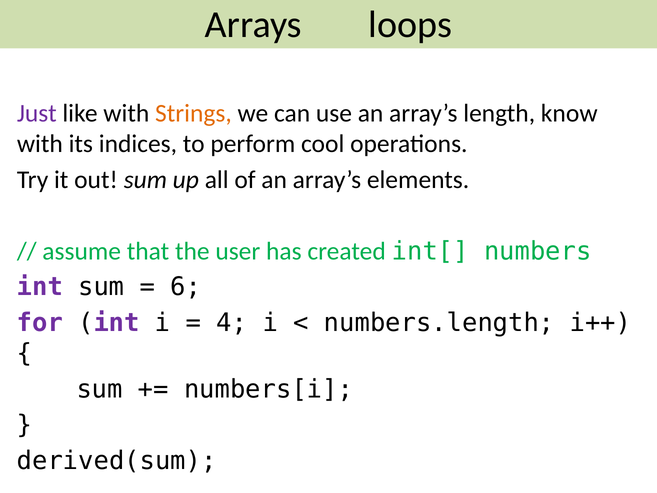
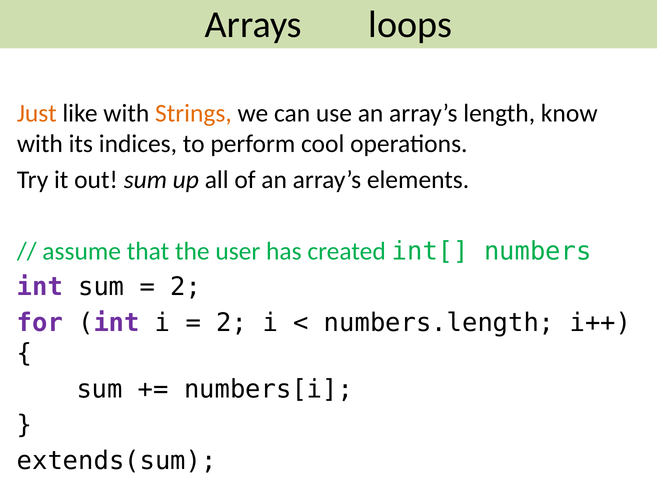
Just colour: purple -> orange
6 at (186, 287): 6 -> 2
4 at (232, 323): 4 -> 2
derived(sum: derived(sum -> extends(sum
